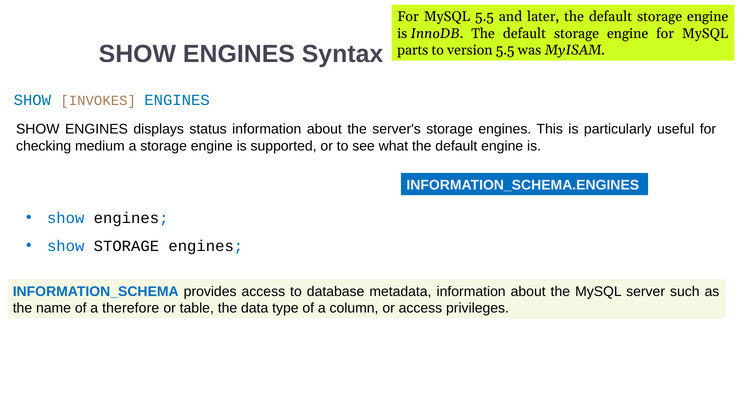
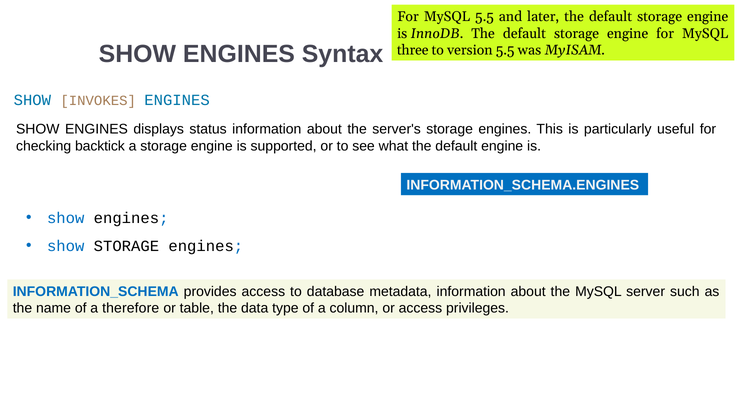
parts: parts -> three
medium: medium -> backtick
